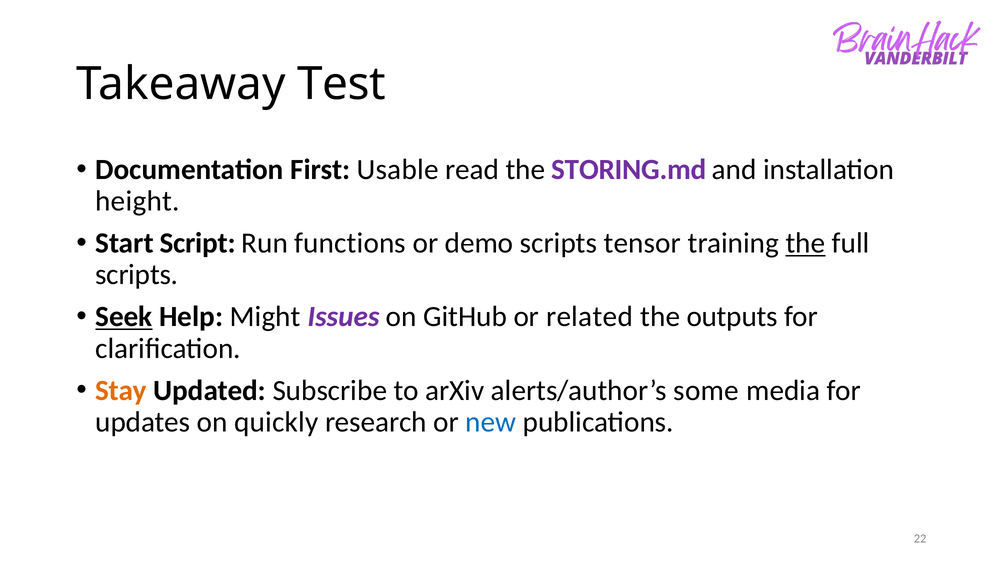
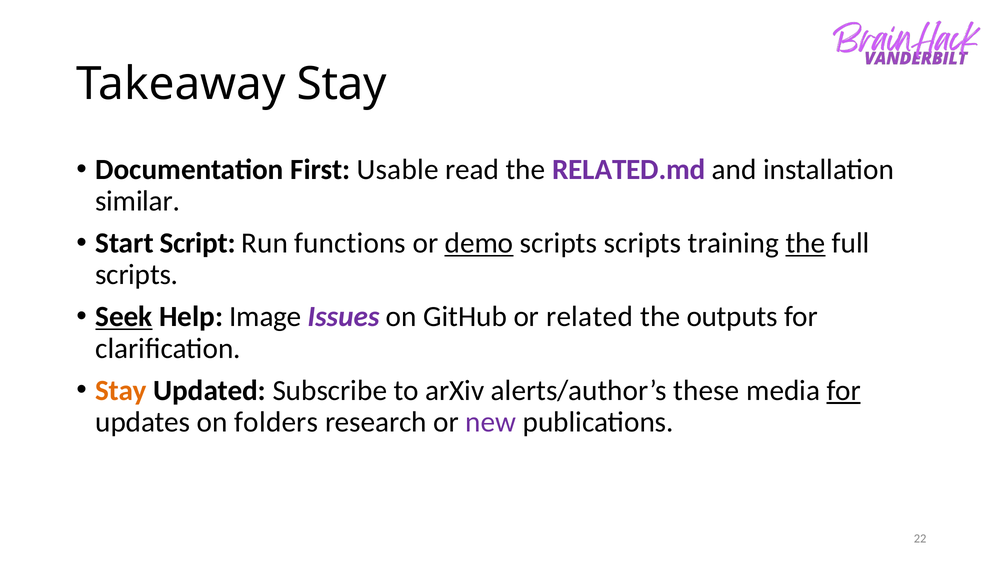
Takeaway Test: Test -> Stay
STORING.md: STORING.md -> RELATED.md
height: height -> similar
demo underline: none -> present
scripts tensor: tensor -> scripts
Might: Might -> Image
some: some -> these
for at (844, 391) underline: none -> present
quickly: quickly -> folders
new colour: blue -> purple
